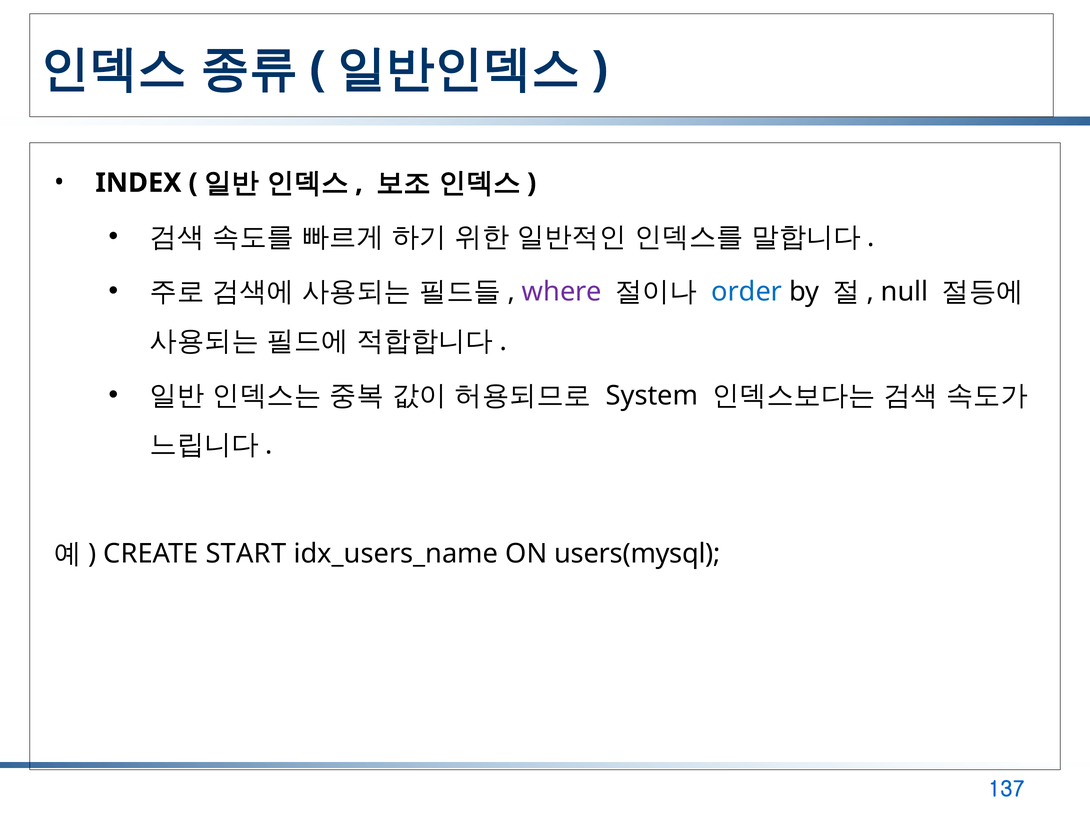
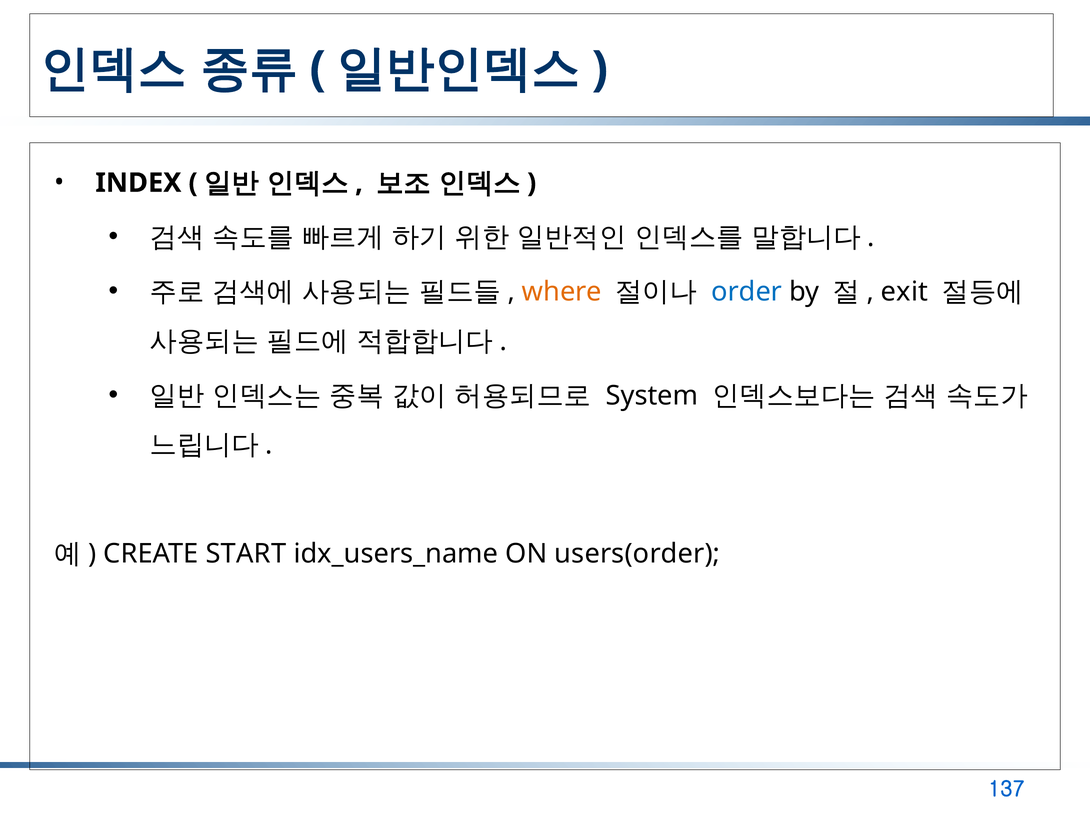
where colour: purple -> orange
null: null -> exit
users(mysql: users(mysql -> users(order
